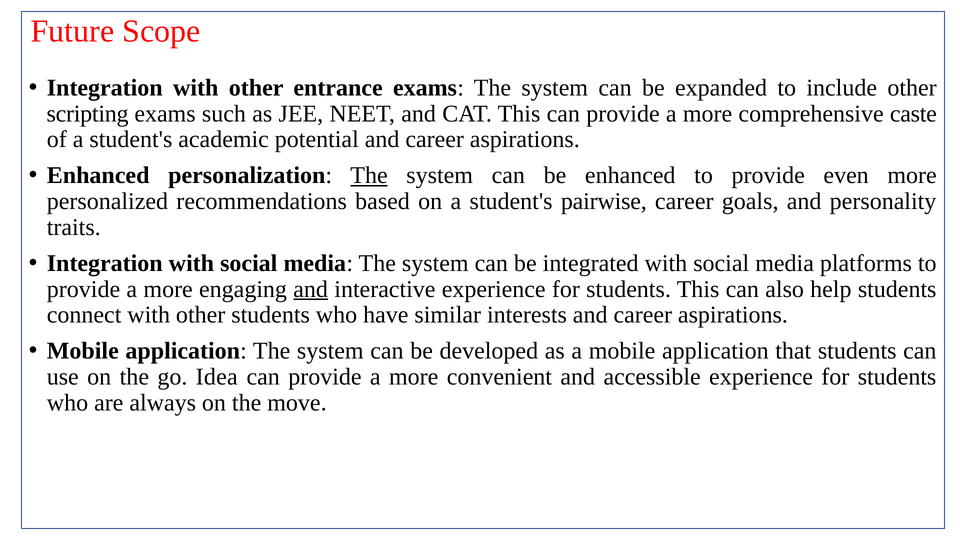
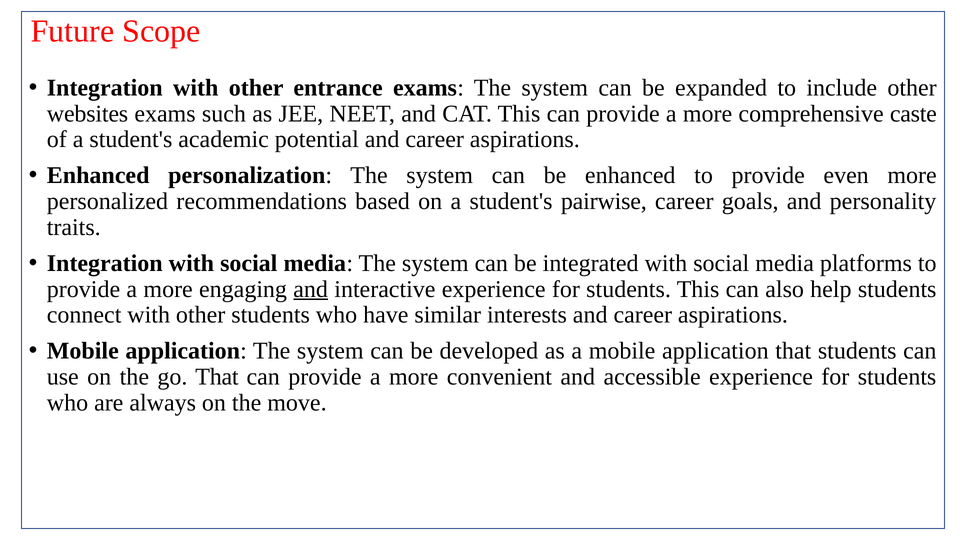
scripting: scripting -> websites
The at (369, 175) underline: present -> none
go Idea: Idea -> That
